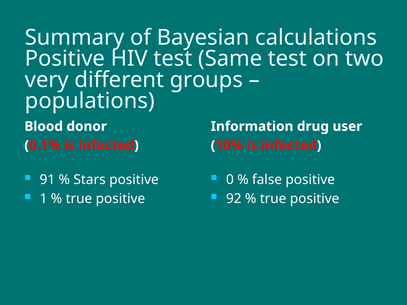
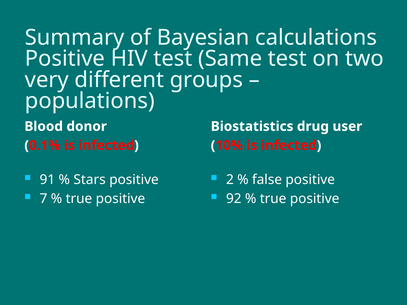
Information: Information -> Biostatistics
0: 0 -> 2
1: 1 -> 7
